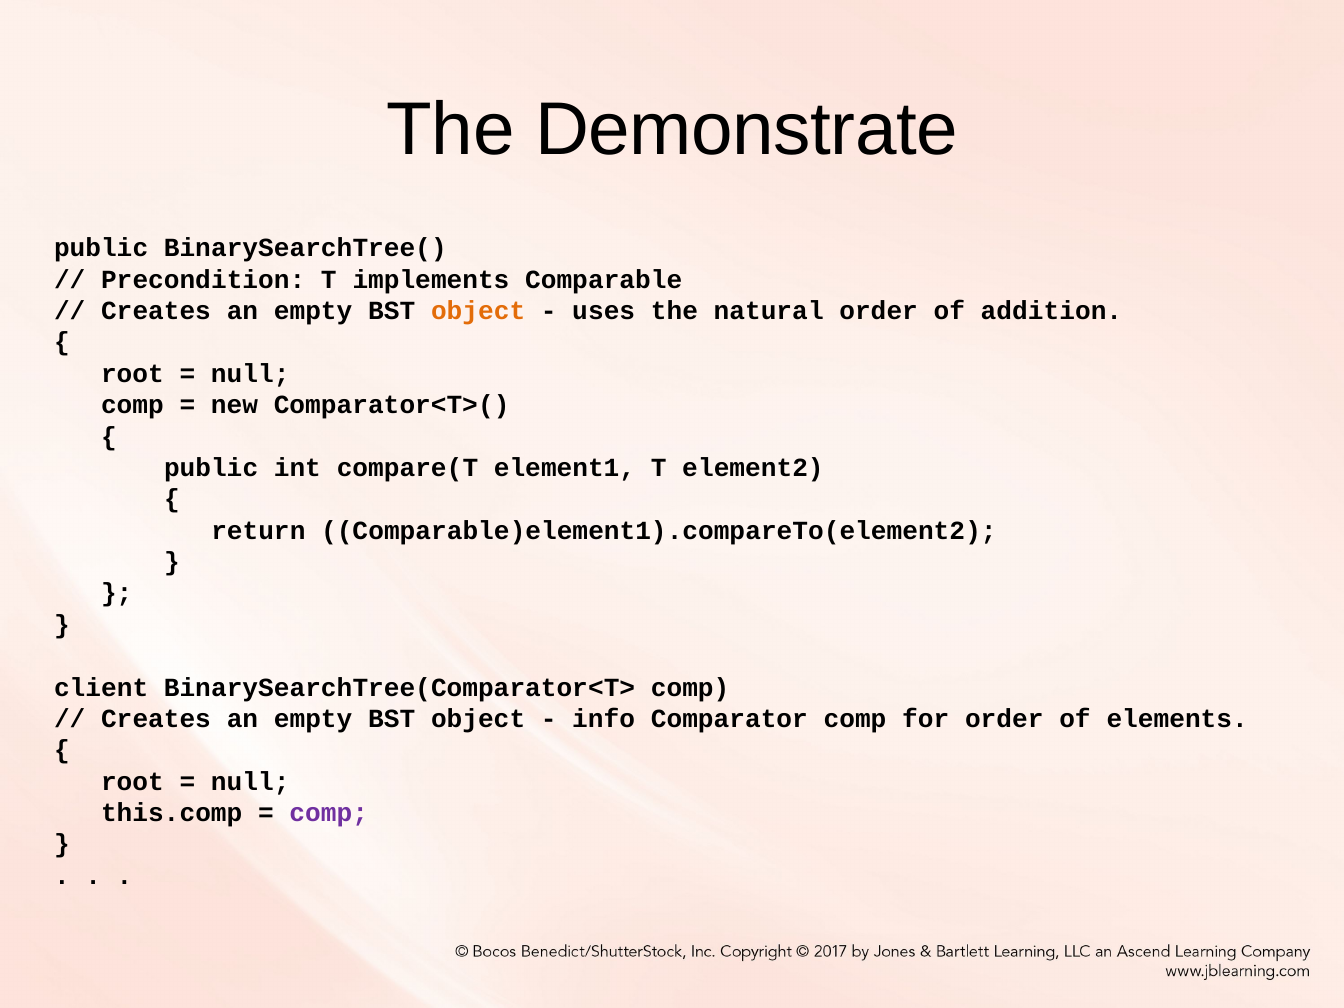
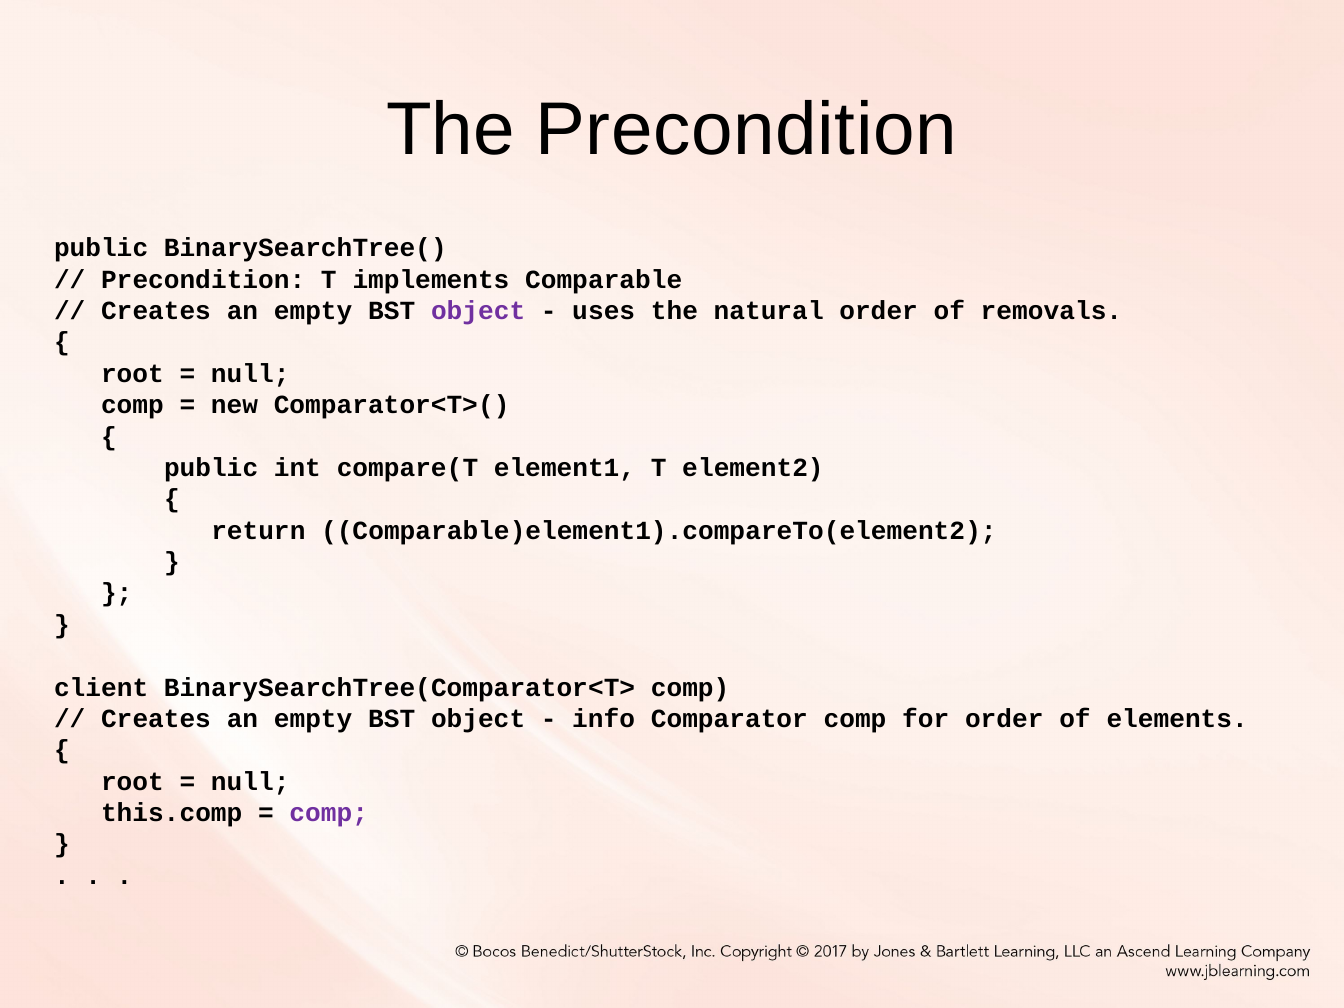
The Demonstrate: Demonstrate -> Precondition
object at (478, 311) colour: orange -> purple
addition: addition -> removals
